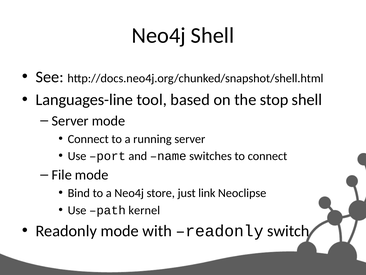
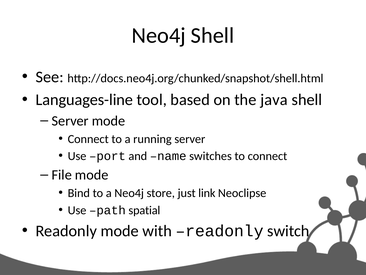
stop: stop -> java
kernel: kernel -> spatial
